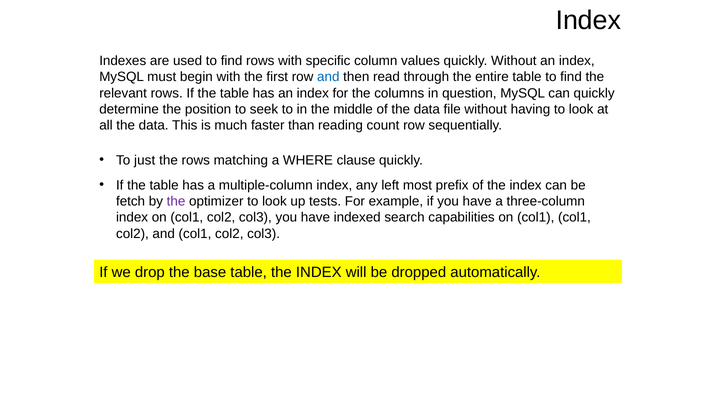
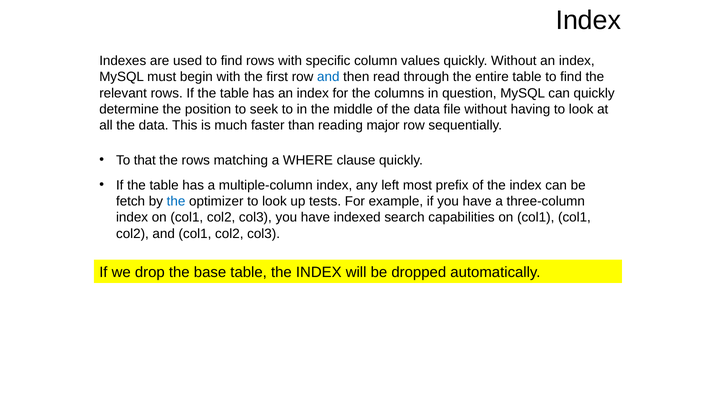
count: count -> major
just: just -> that
the at (176, 201) colour: purple -> blue
